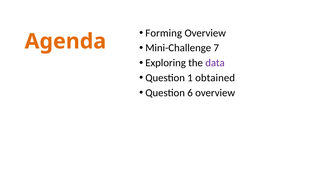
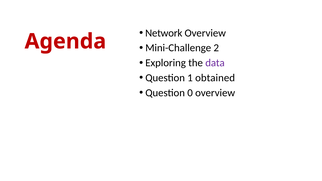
Forming: Forming -> Network
Agenda colour: orange -> red
7: 7 -> 2
6: 6 -> 0
